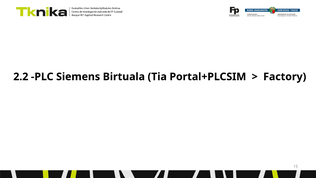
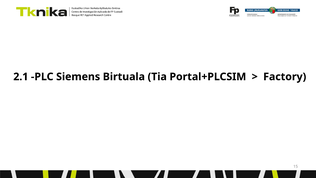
2.2: 2.2 -> 2.1
